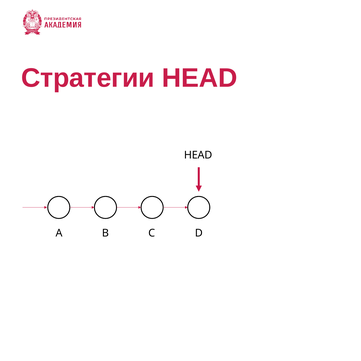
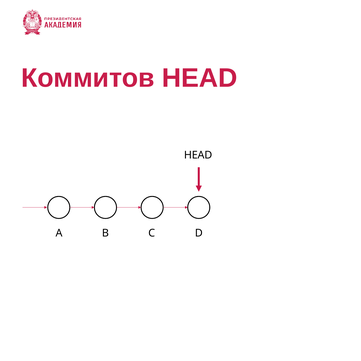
Стратегии: Стратегии -> Коммитов
